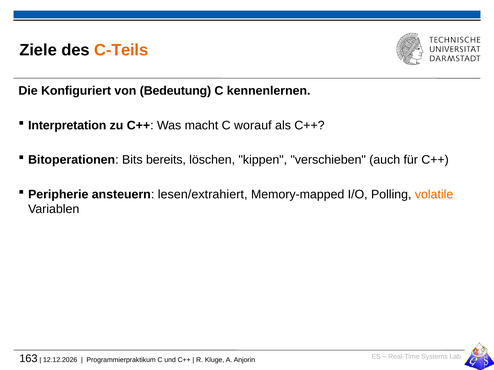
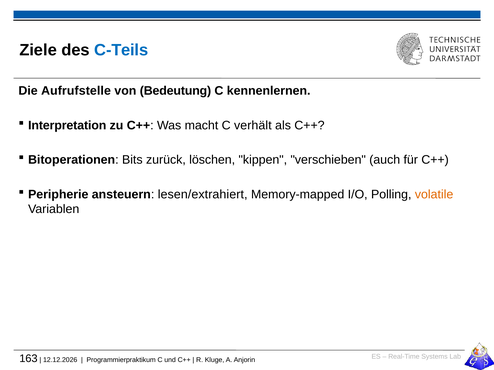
C-Teils colour: orange -> blue
Konfiguriert: Konfiguriert -> Aufrufstelle
worauf: worauf -> verhält
bereits: bereits -> zurück
